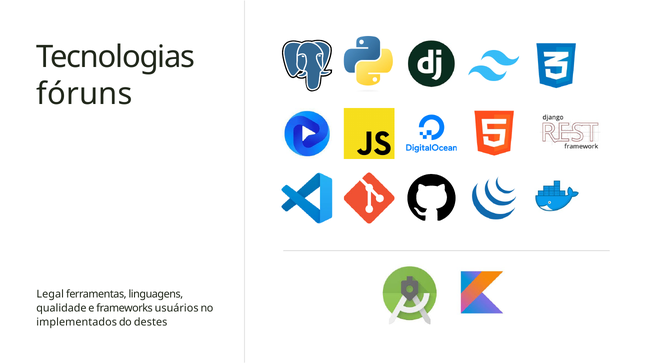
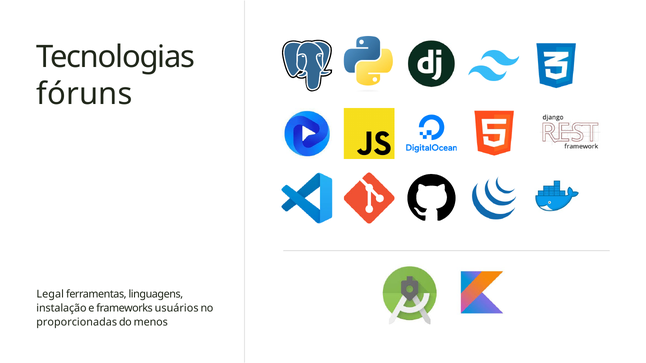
qualidade: qualidade -> instalação
implementados: implementados -> proporcionadas
destes: destes -> menos
